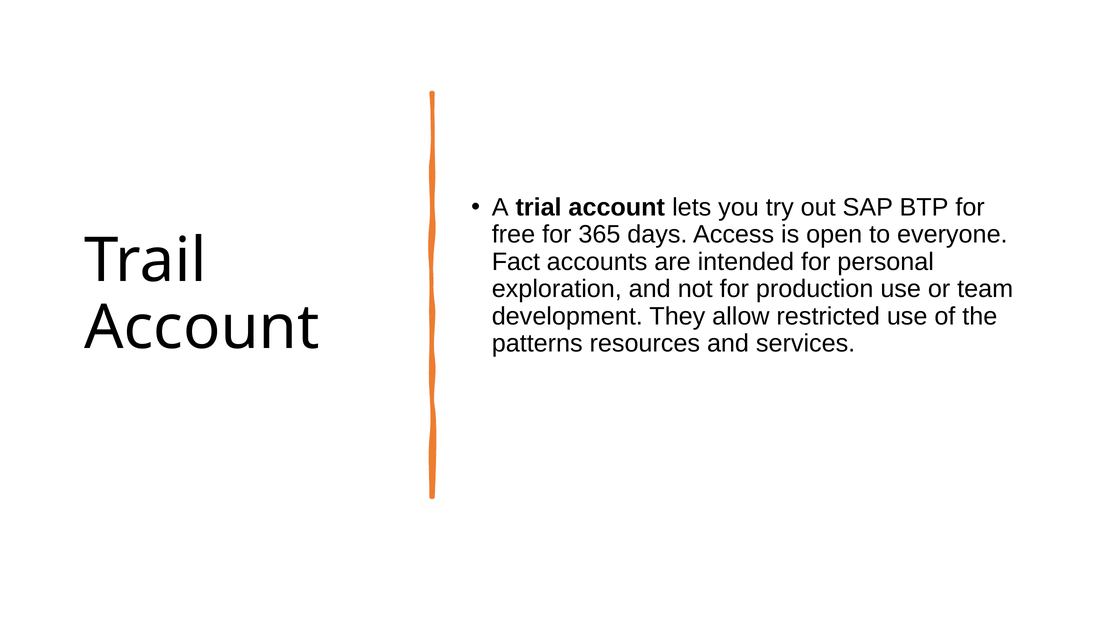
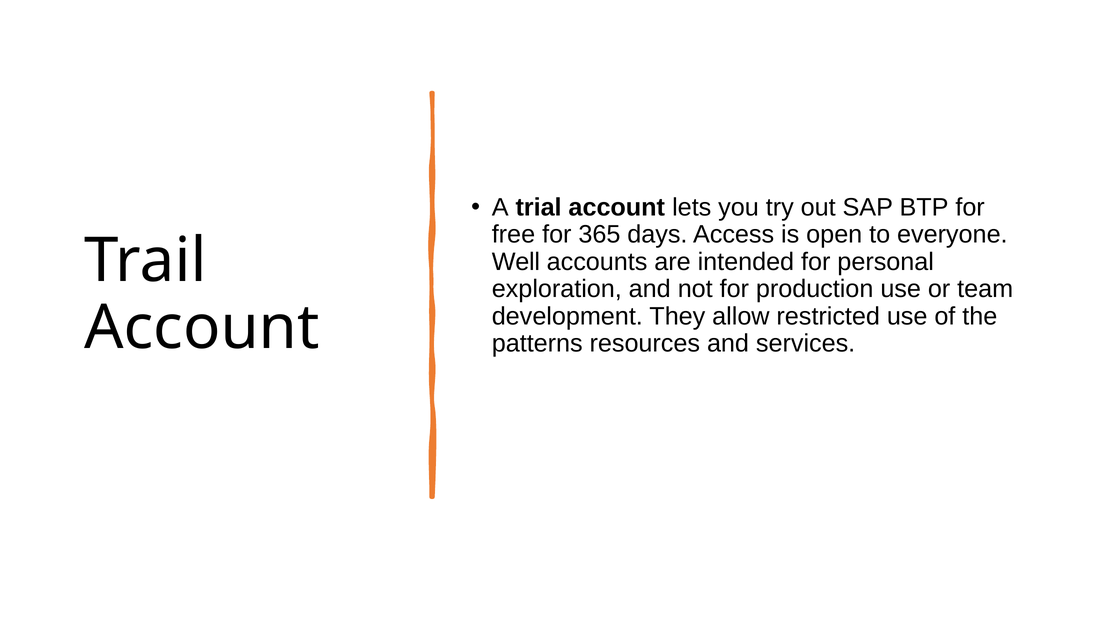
Fact: Fact -> Well
